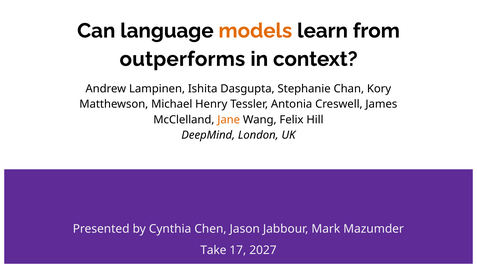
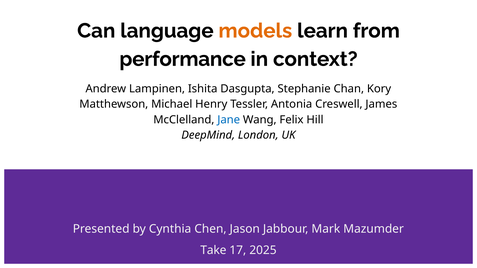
outperforms: outperforms -> performance
Jane colour: orange -> blue
2027: 2027 -> 2025
